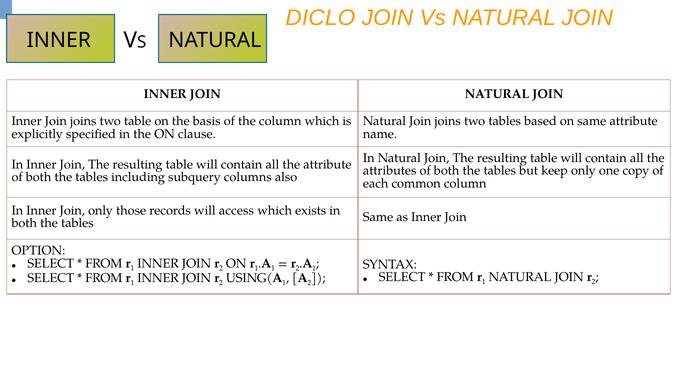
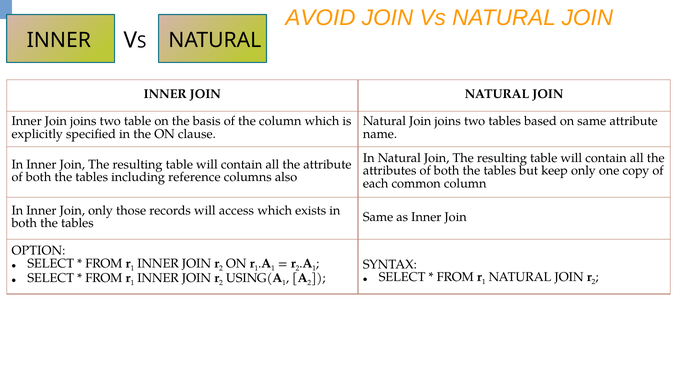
DICLO: DICLO -> AVOID
subquery: subquery -> reference
